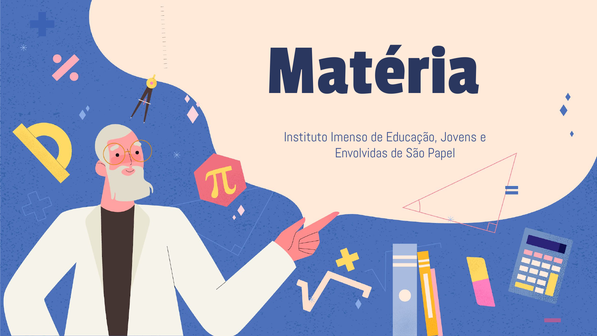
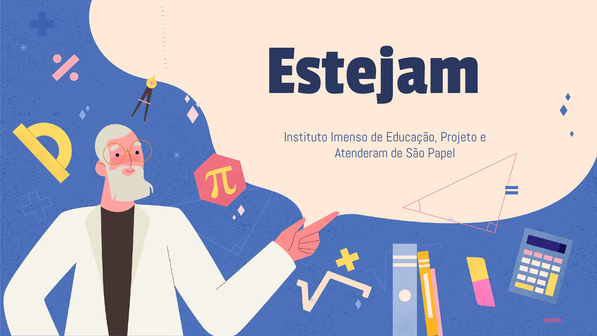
Matéria: Matéria -> Estejam
Jovens: Jovens -> Projeto
Envolvidas: Envolvidas -> Atenderam
